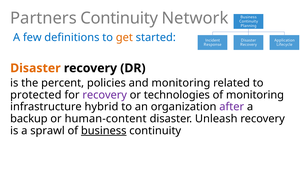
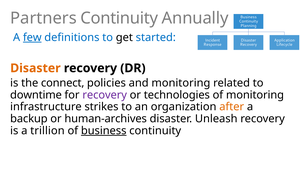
Network: Network -> Annually
few underline: none -> present
get colour: orange -> black
percent: percent -> connect
protected: protected -> downtime
hybrid: hybrid -> strikes
after colour: purple -> orange
human-content: human-content -> human-archives
sprawl: sprawl -> trillion
